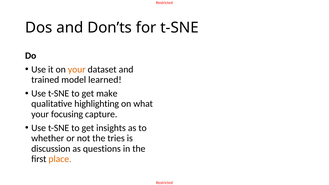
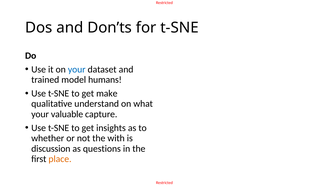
your at (77, 69) colour: orange -> blue
learned: learned -> humans
highlighting: highlighting -> understand
focusing: focusing -> valuable
tries: tries -> with
